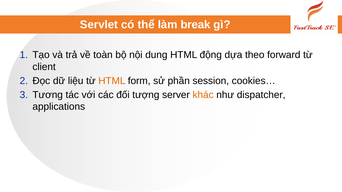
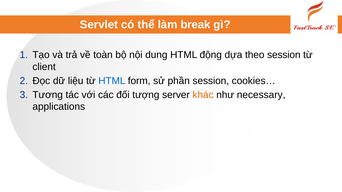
theo forward: forward -> session
HTML at (112, 81) colour: orange -> blue
dispatcher: dispatcher -> necessary
